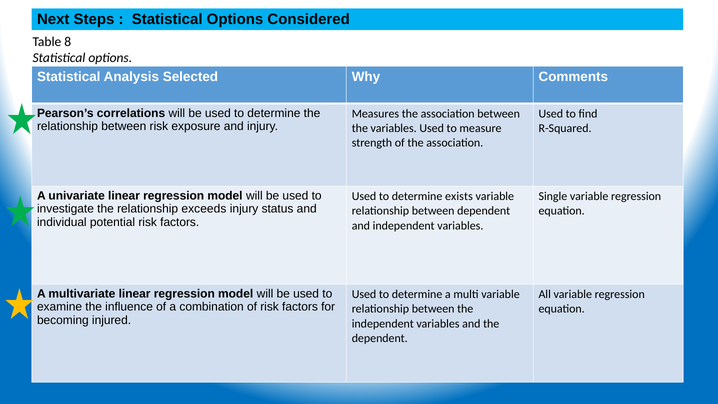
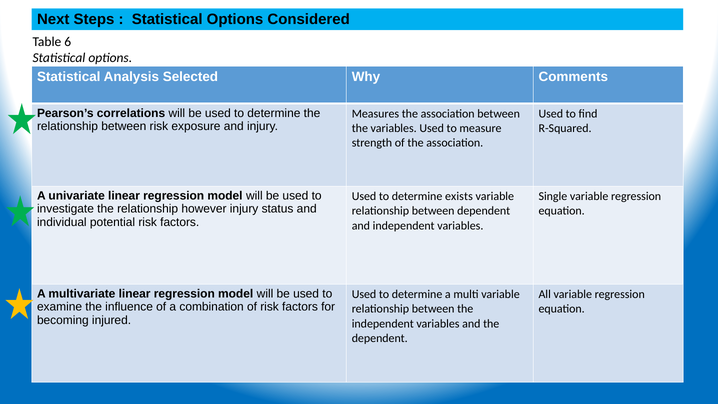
8: 8 -> 6
exceeds: exceeds -> however
